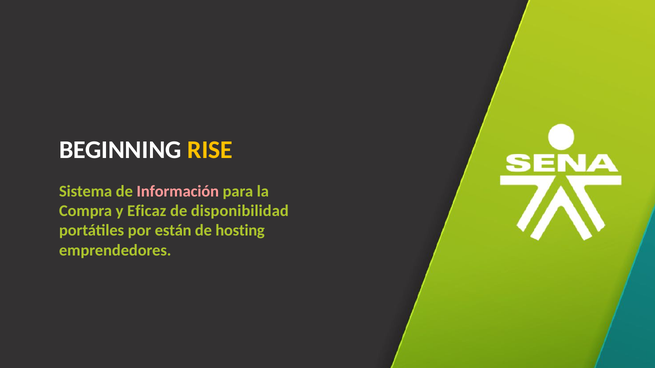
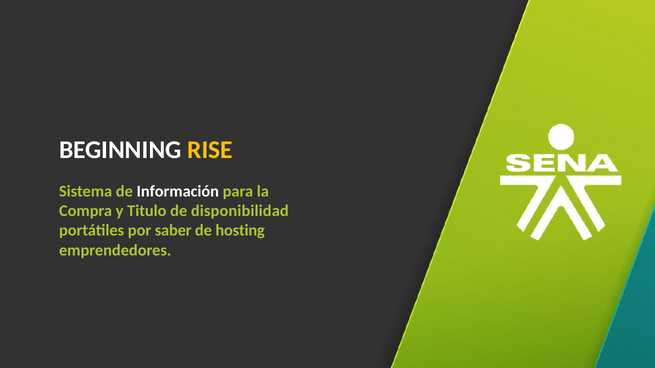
Información colour: pink -> white
Eficaz: Eficaz -> Titulo
están: están -> saber
